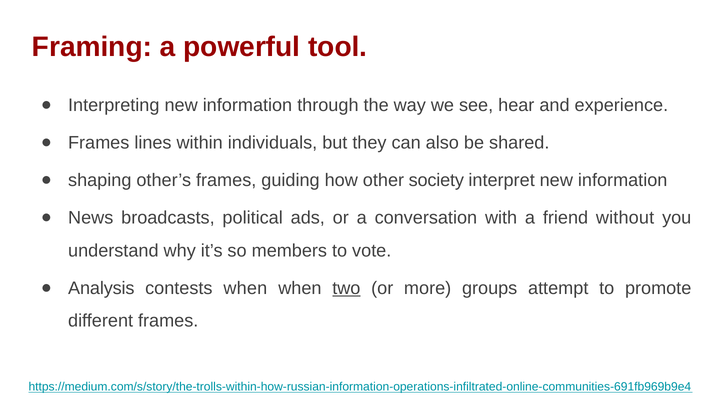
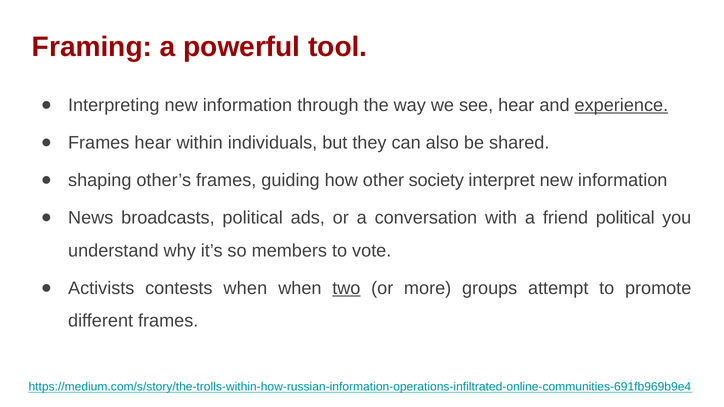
experience underline: none -> present
Frames lines: lines -> hear
friend without: without -> political
Analysis: Analysis -> Activists
